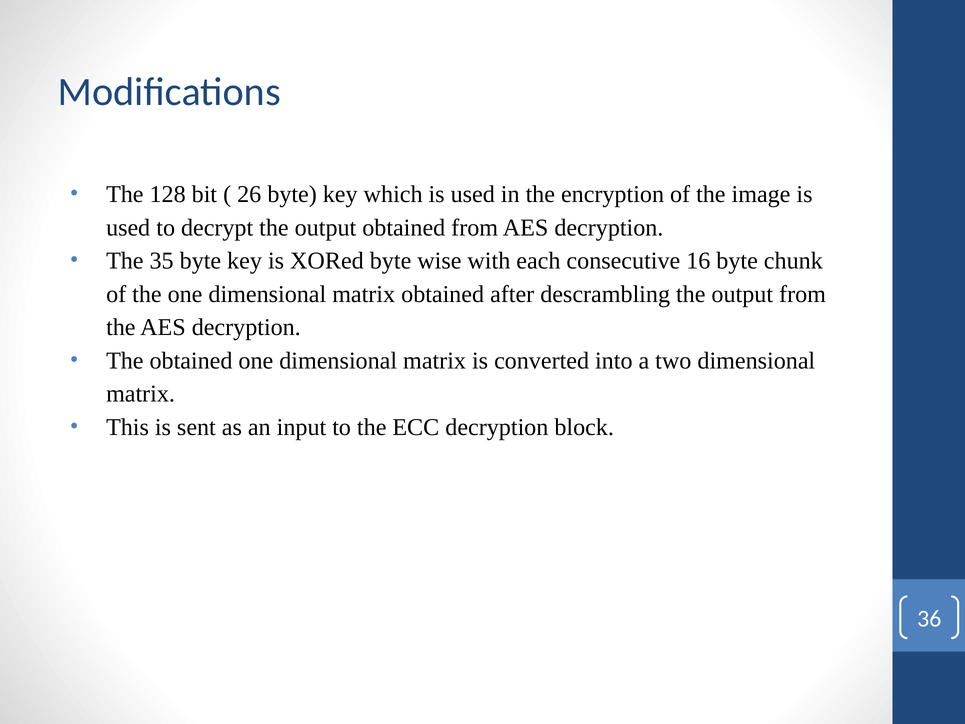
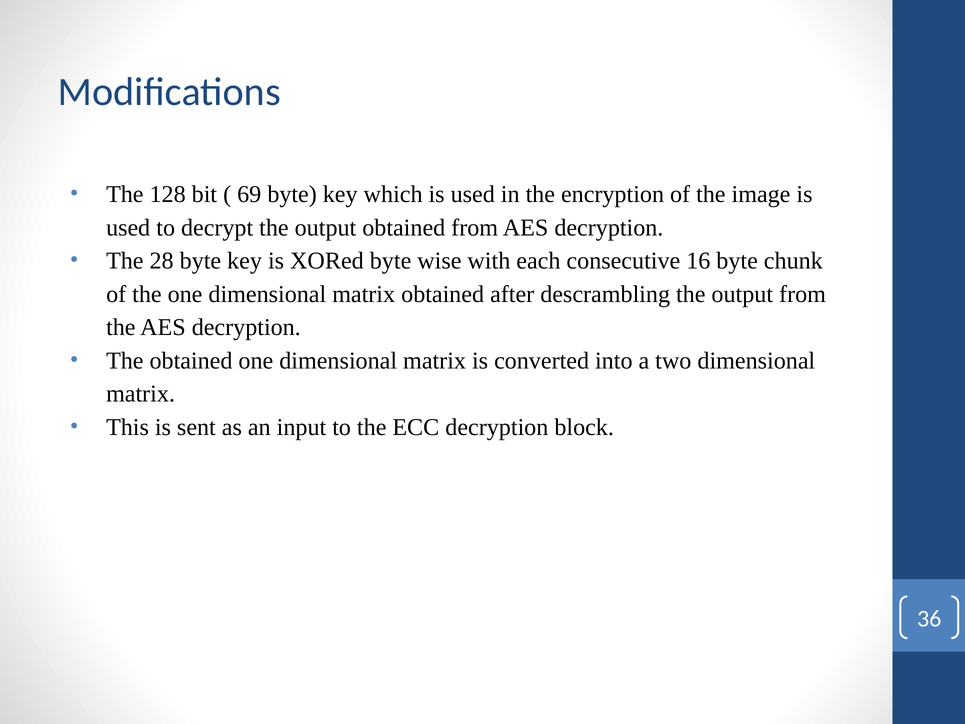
26: 26 -> 69
35: 35 -> 28
